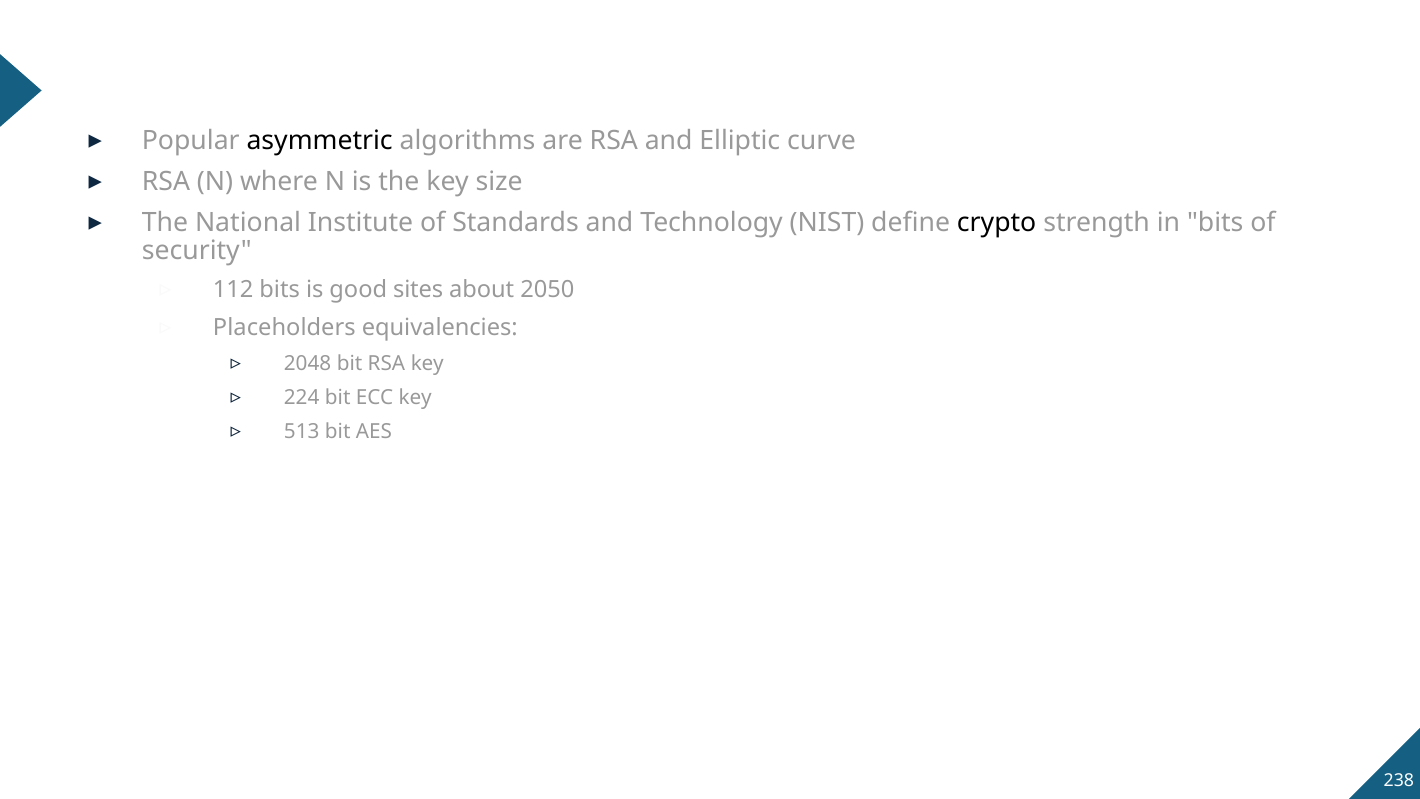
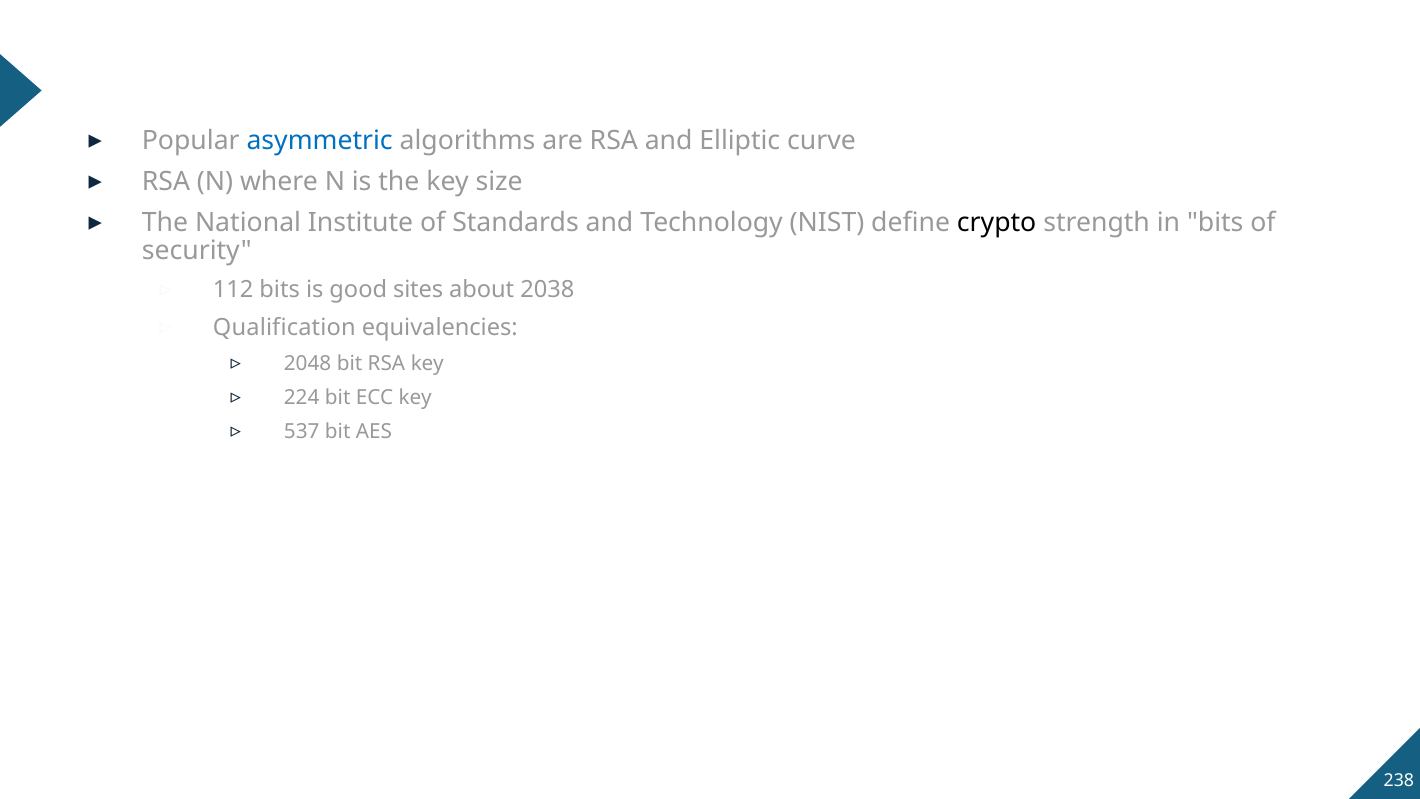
asymmetric colour: black -> blue
2050: 2050 -> 2038
Placeholders: Placeholders -> Qualification
513: 513 -> 537
